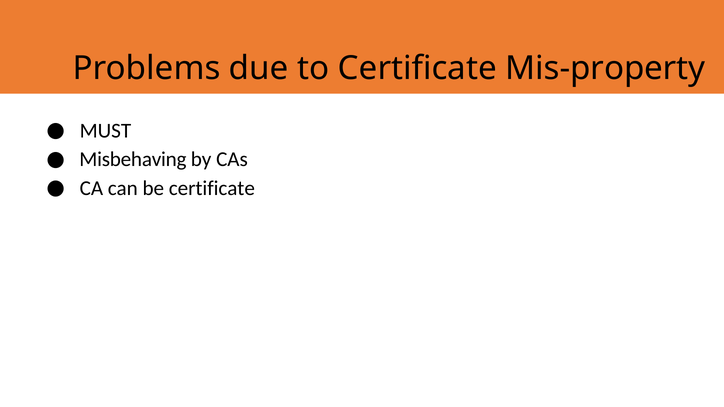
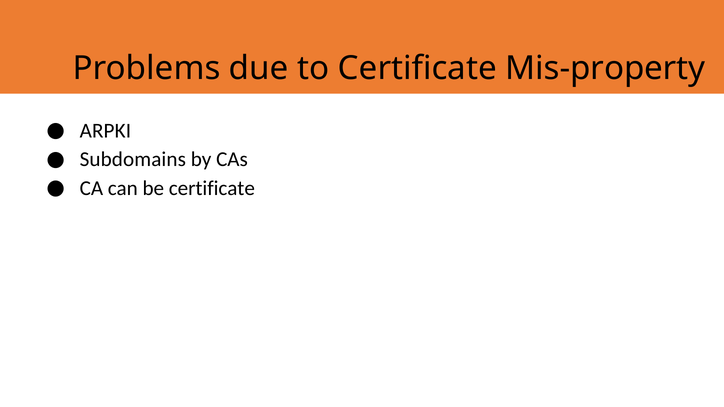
MUST: MUST -> ARPKI
Misbehaving: Misbehaving -> Subdomains
